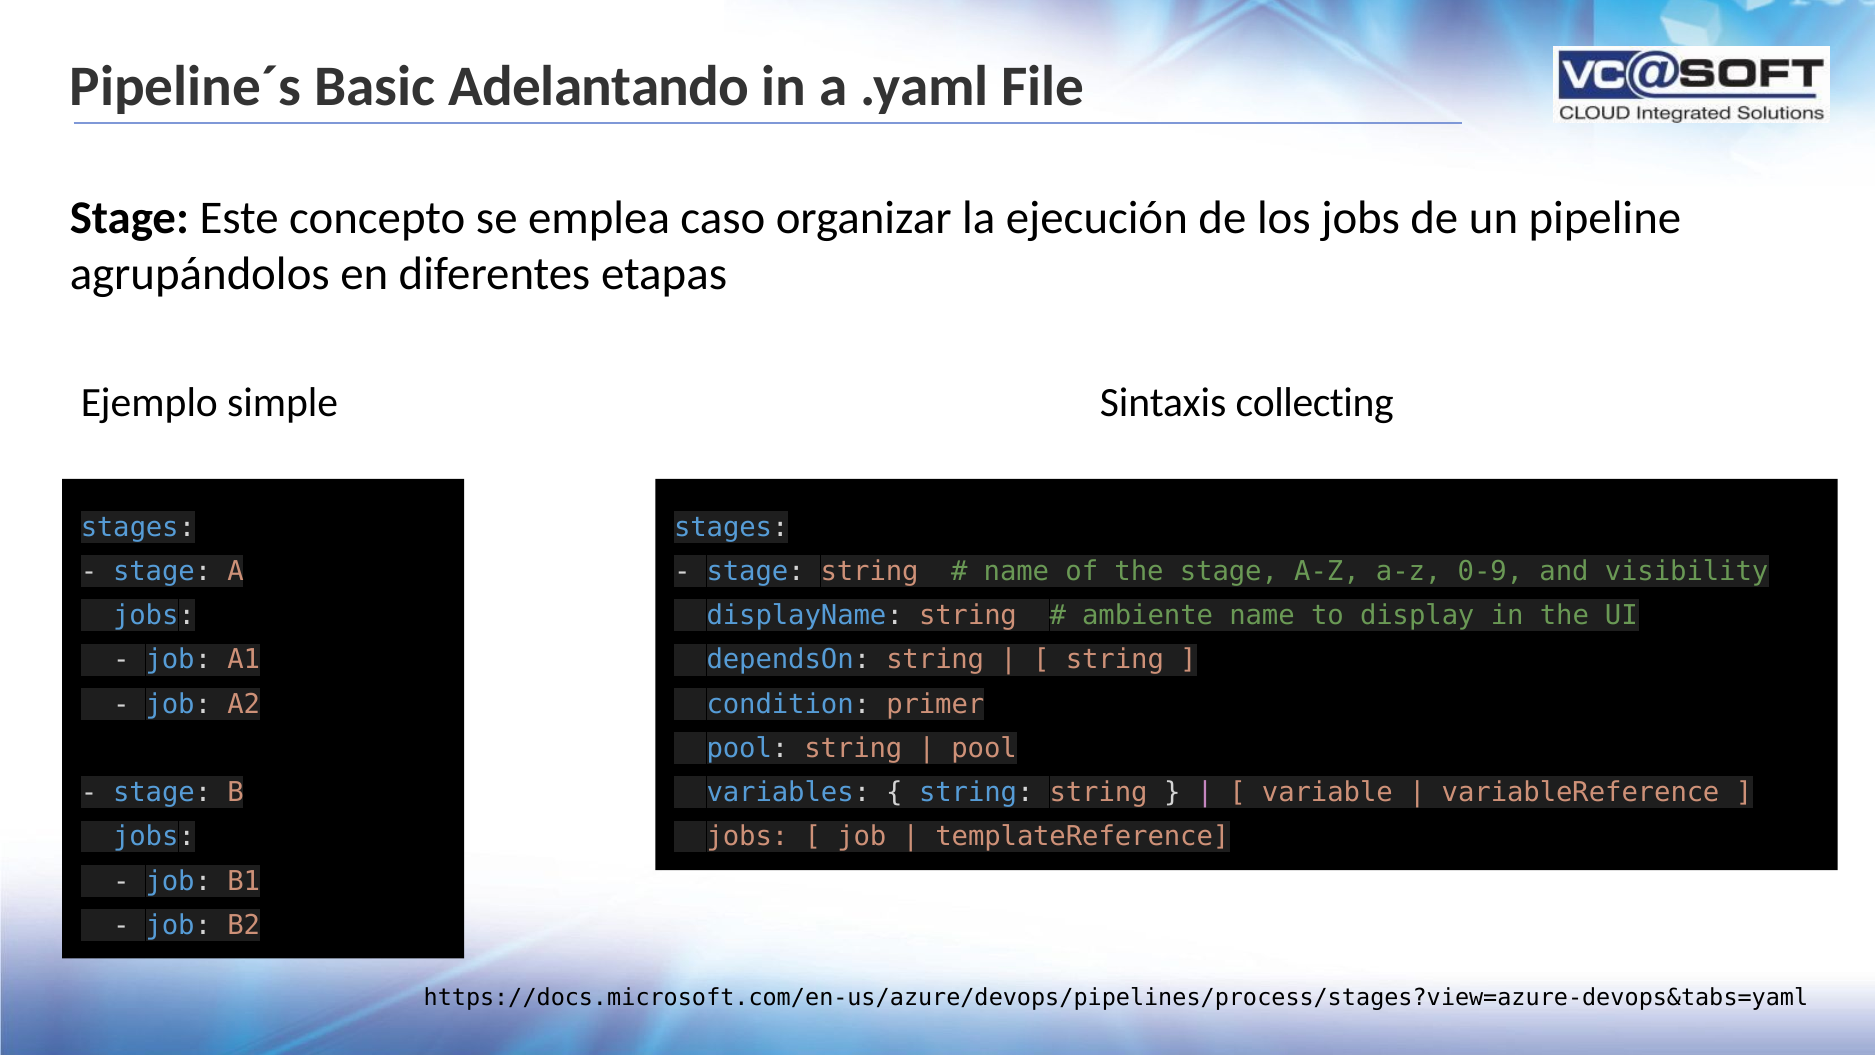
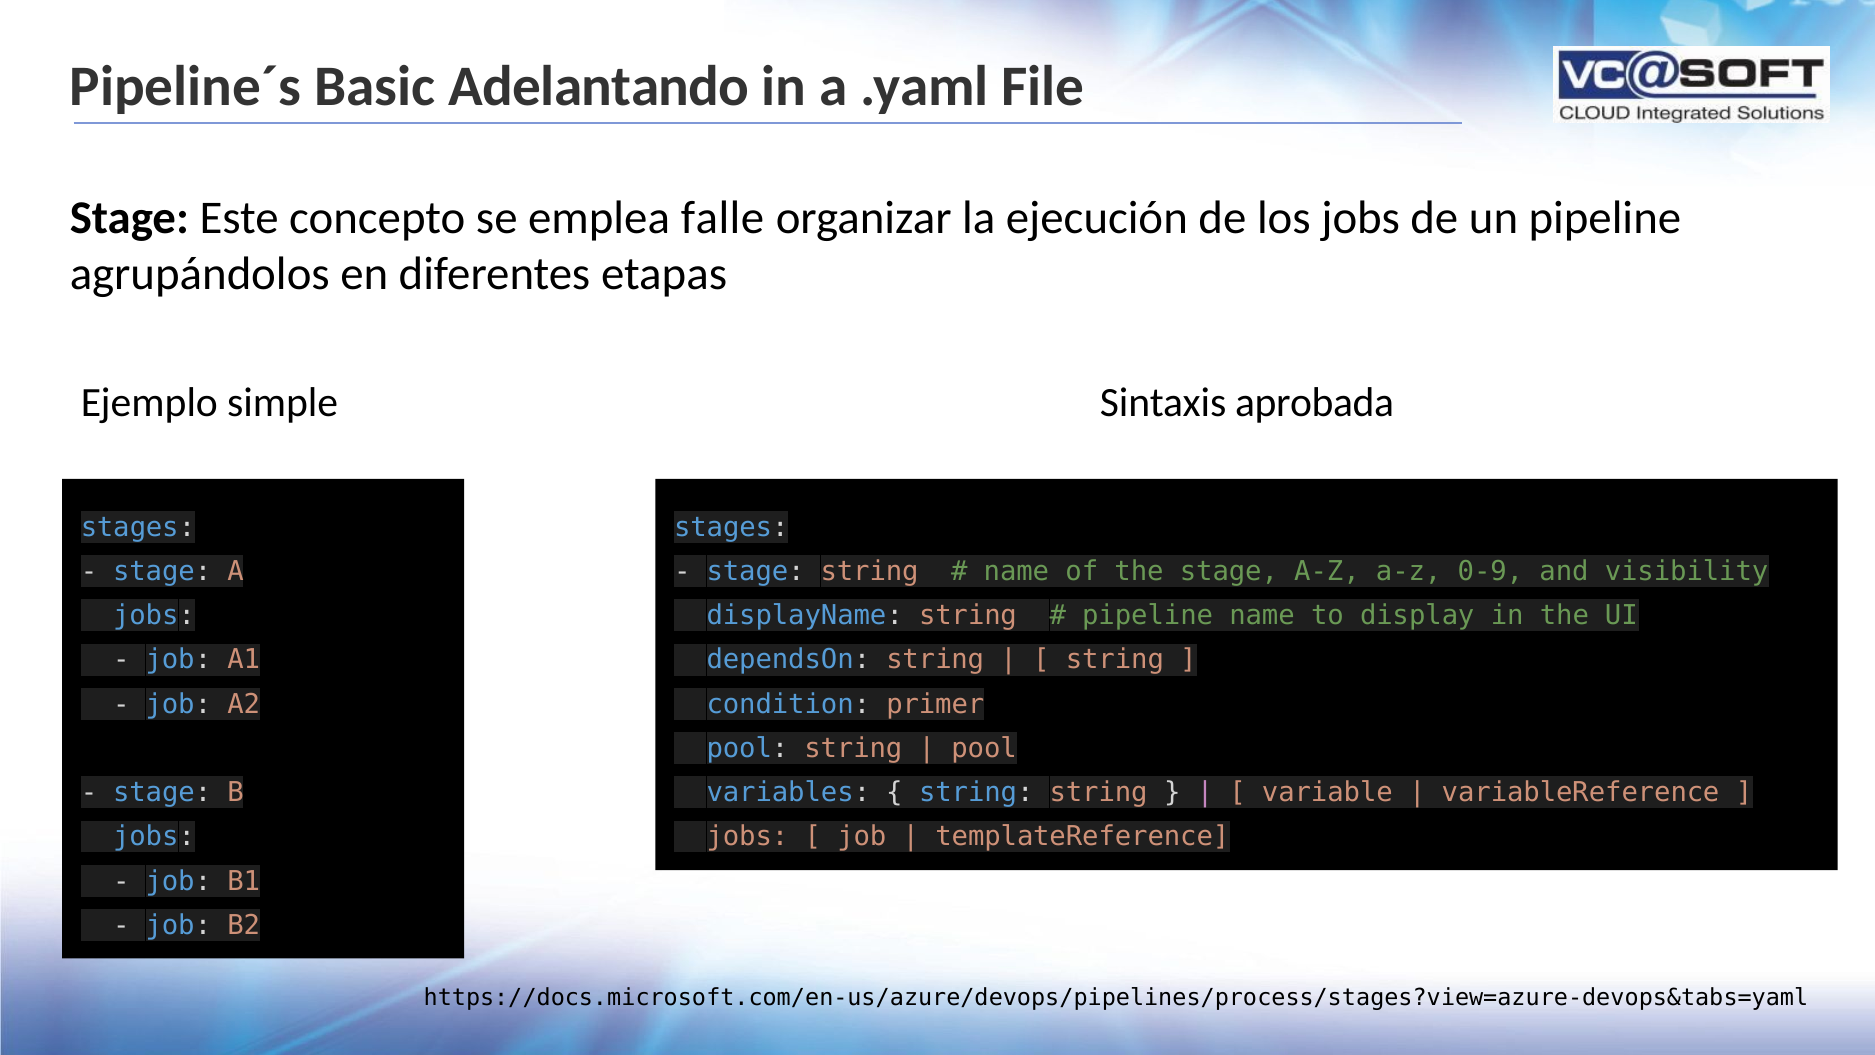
caso: caso -> falle
collecting: collecting -> aprobada
ambiente at (1148, 616): ambiente -> pipeline
